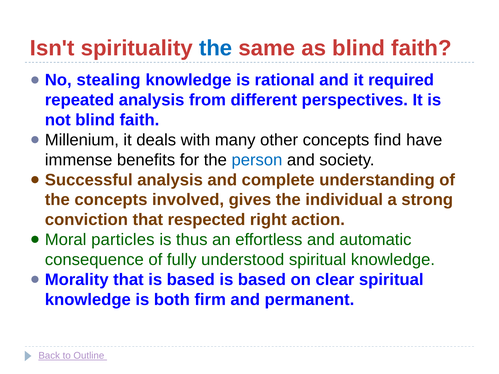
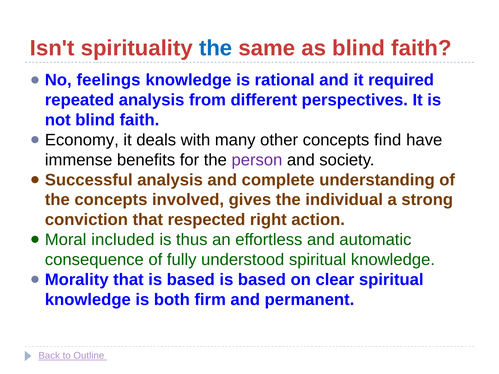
stealing: stealing -> feelings
Millenium: Millenium -> Economy
person colour: blue -> purple
particles: particles -> included
